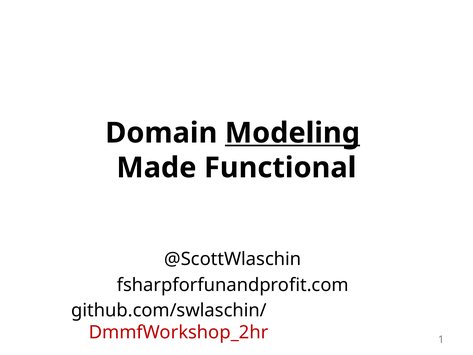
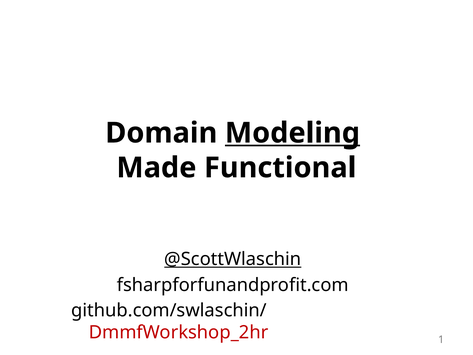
@ScottWlaschin underline: none -> present
